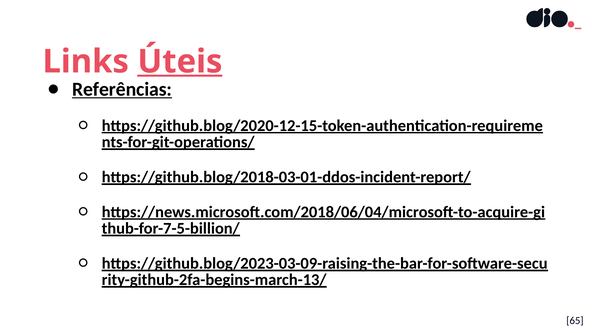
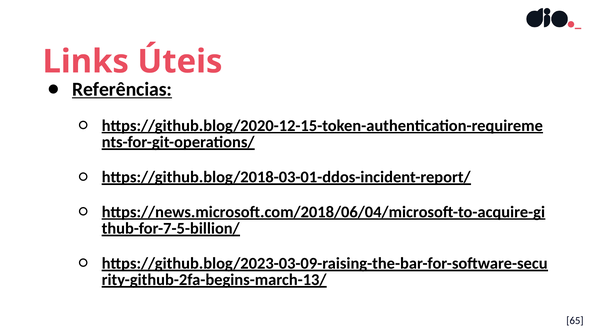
Úteis underline: present -> none
